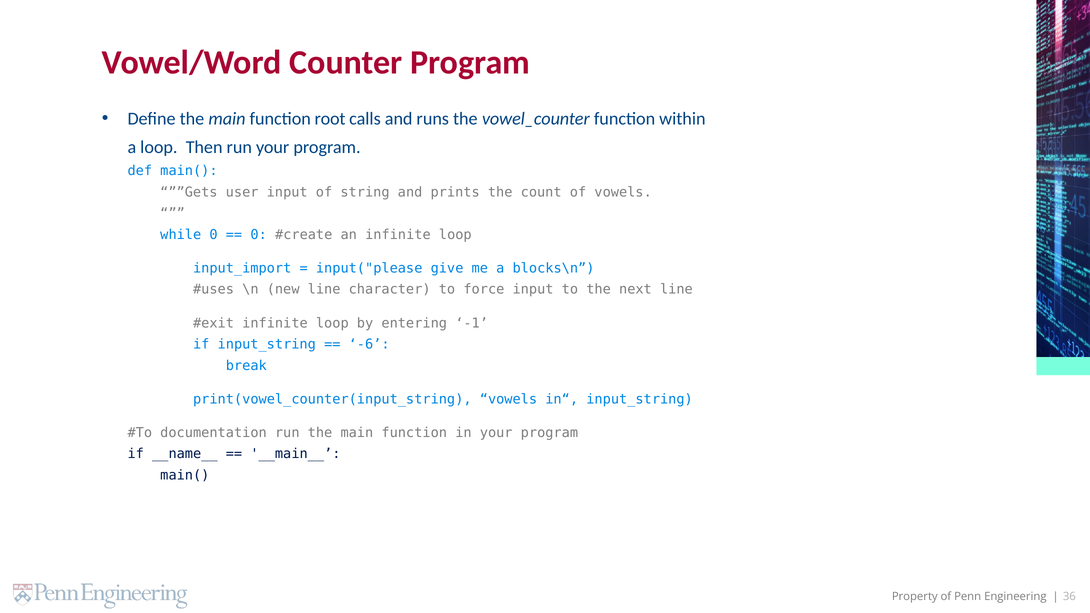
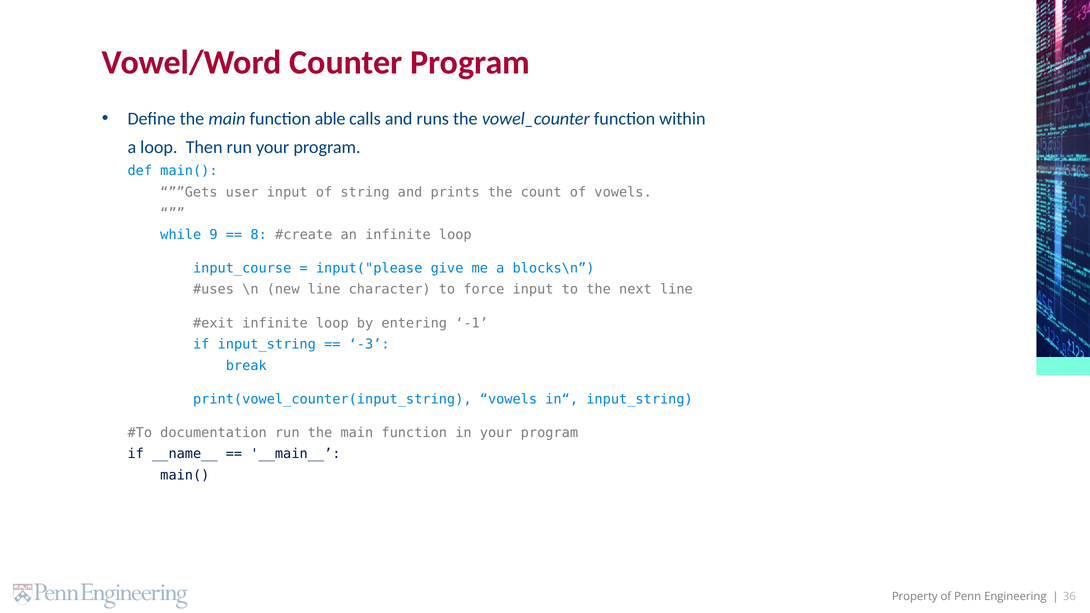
root: root -> able
while 0: 0 -> 9
0 at (259, 235): 0 -> 8
input_import: input_import -> input_course
-6: -6 -> -3
